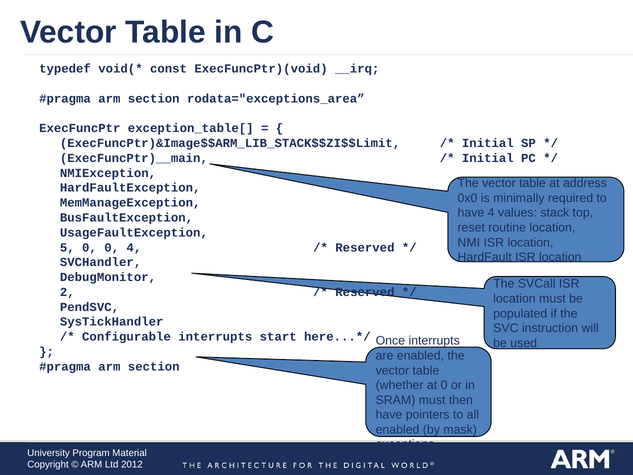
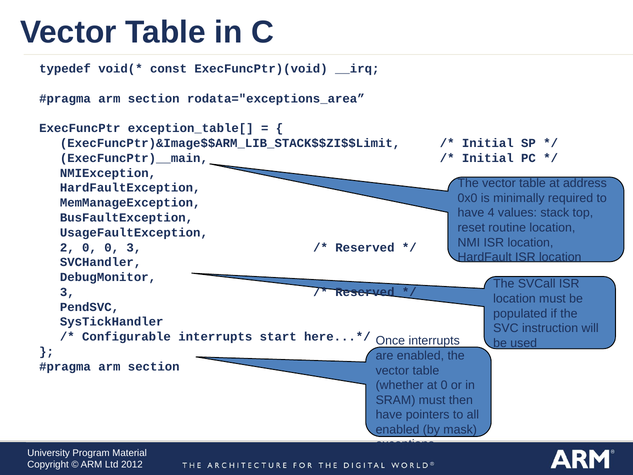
5: 5 -> 2
0 4: 4 -> 3
2 at (67, 292): 2 -> 3
